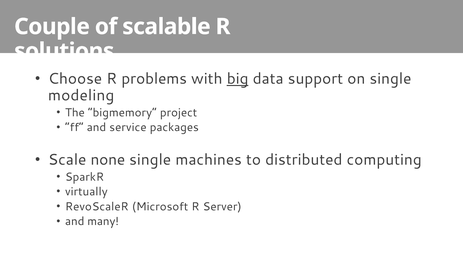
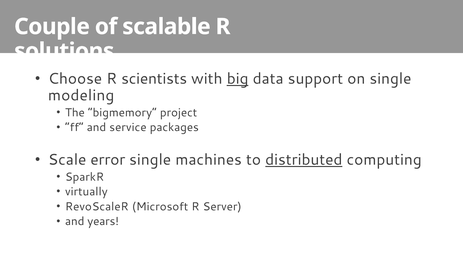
problems: problems -> scientists
none: none -> error
distributed underline: none -> present
many: many -> years
